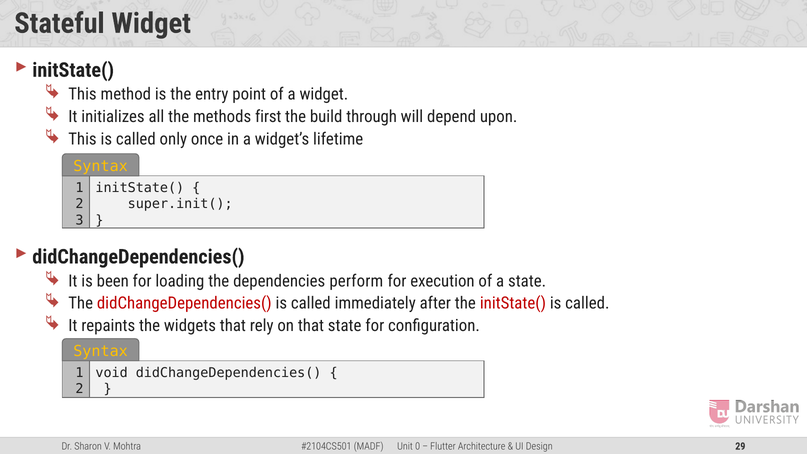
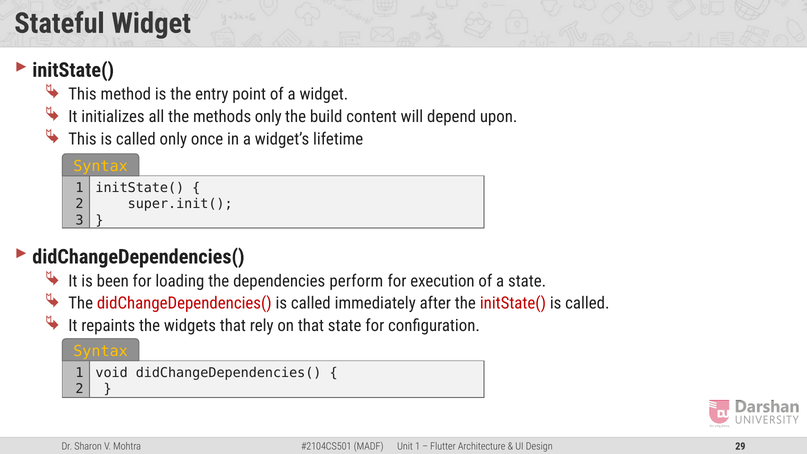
methods first: first -> only
through: through -> content
0 at (418, 446): 0 -> 1
